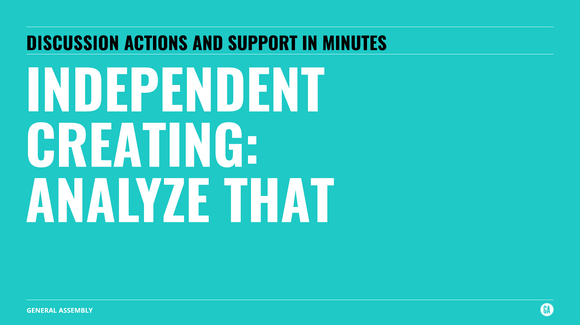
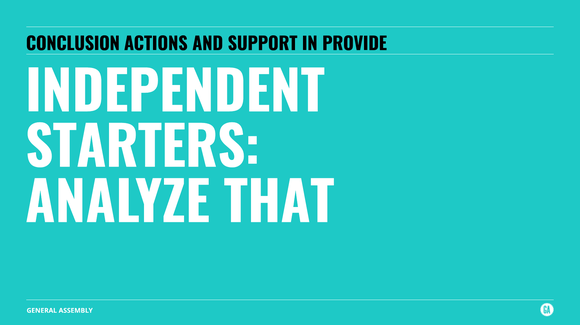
DISCUSSION: DISCUSSION -> CONCLUSION
MINUTES: MINUTES -> PROVIDE
CREATING: CREATING -> STARTERS
